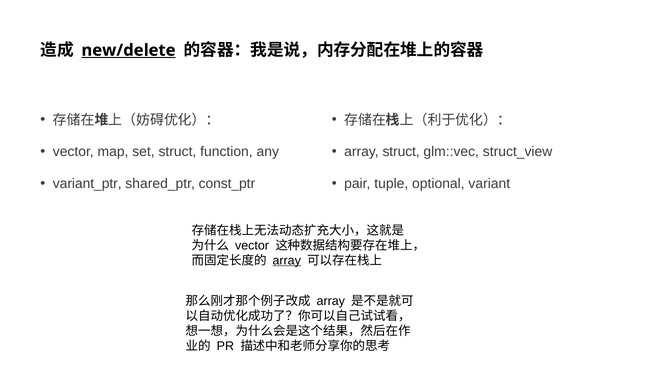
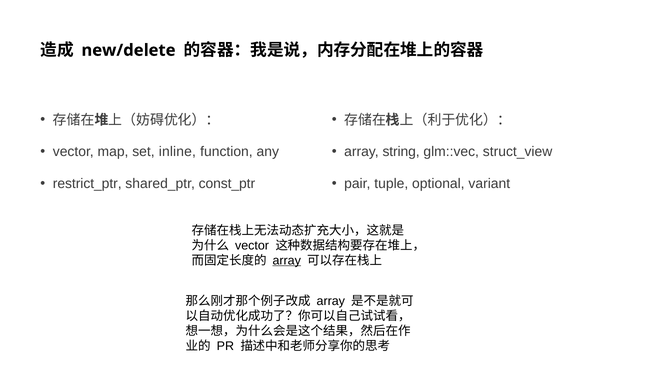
new/delete underline: present -> none
set struct: struct -> inline
array struct: struct -> string
variant_ptr: variant_ptr -> restrict_ptr
